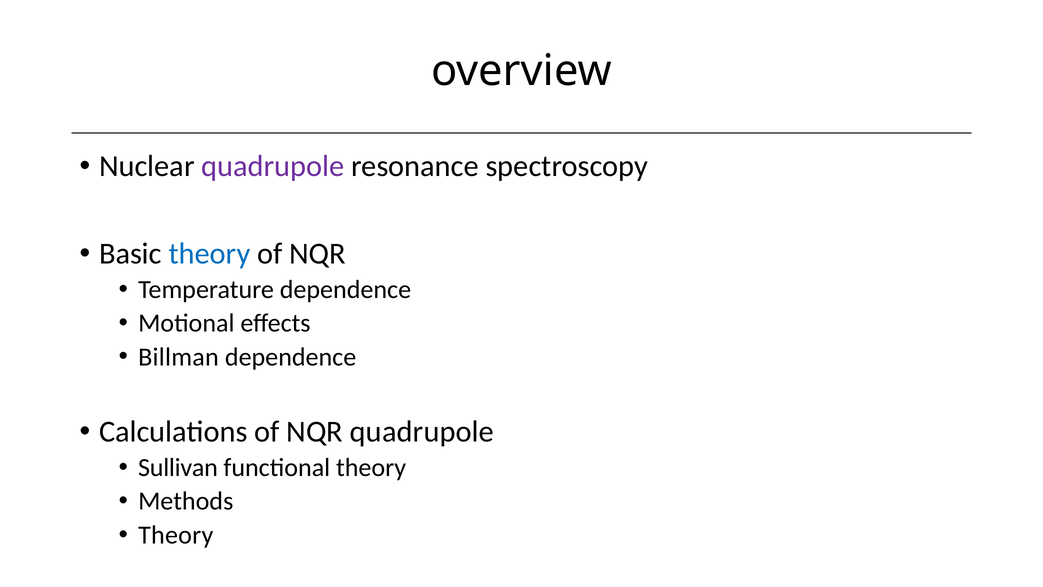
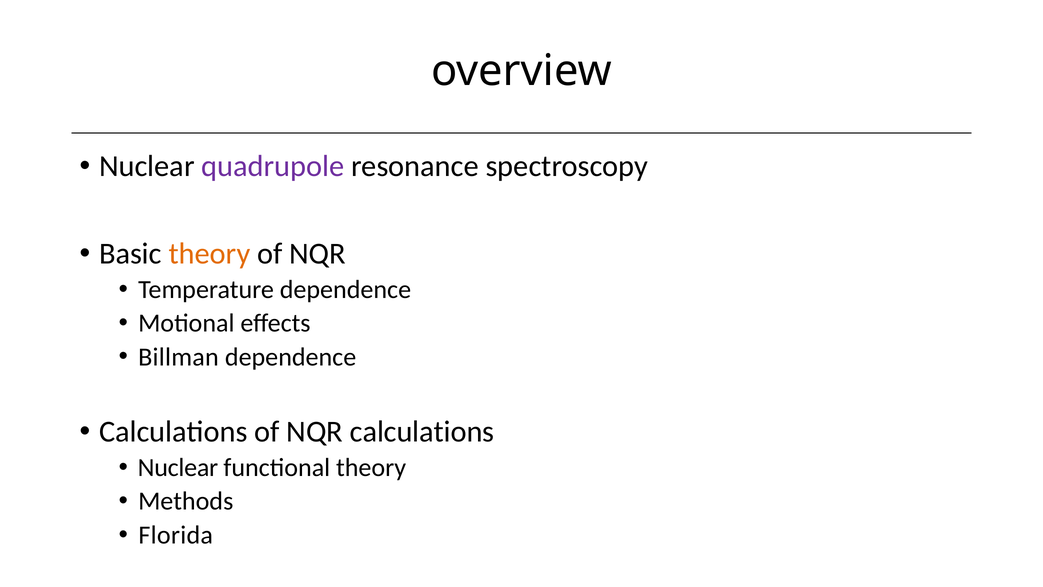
theory at (209, 254) colour: blue -> orange
NQR quadrupole: quadrupole -> calculations
Sullivan at (178, 468): Sullivan -> Nuclear
Theory at (176, 535): Theory -> Florida
